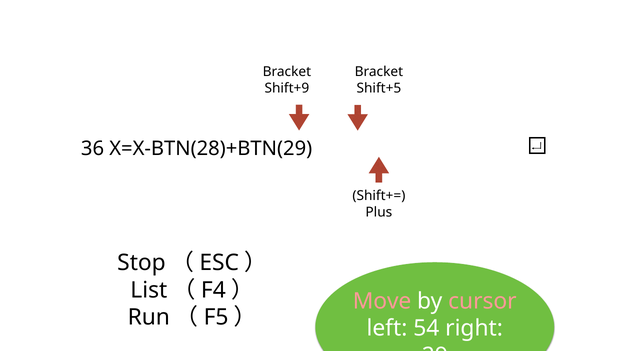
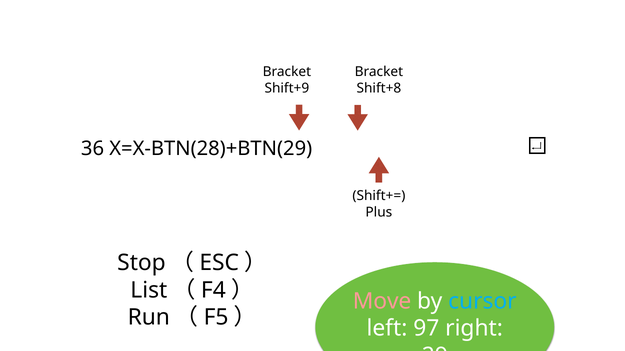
Shift+5: Shift+5 -> Shift+8
cursor colour: pink -> light blue
54: 54 -> 97
